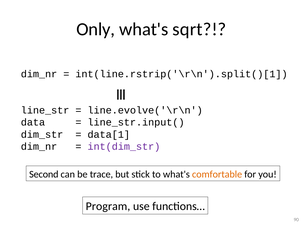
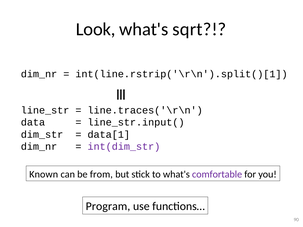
Only: Only -> Look
line.evolve('\r\n: line.evolve('\r\n -> line.traces('\r\n
Second: Second -> Known
trace: trace -> from
comfortable colour: orange -> purple
